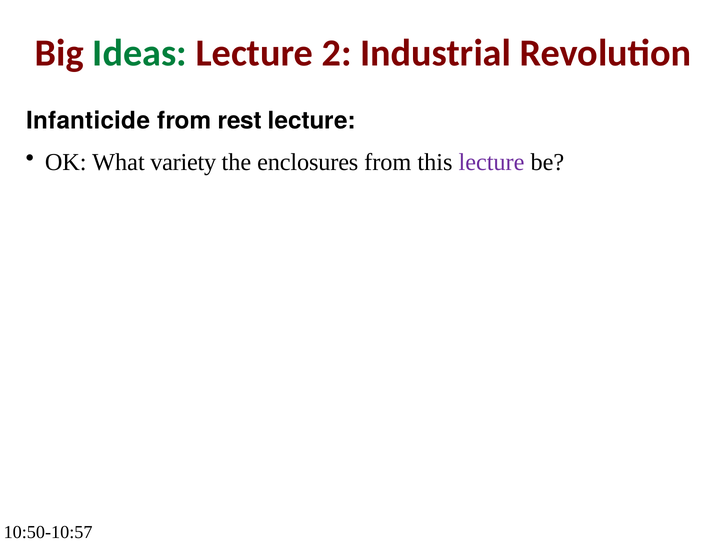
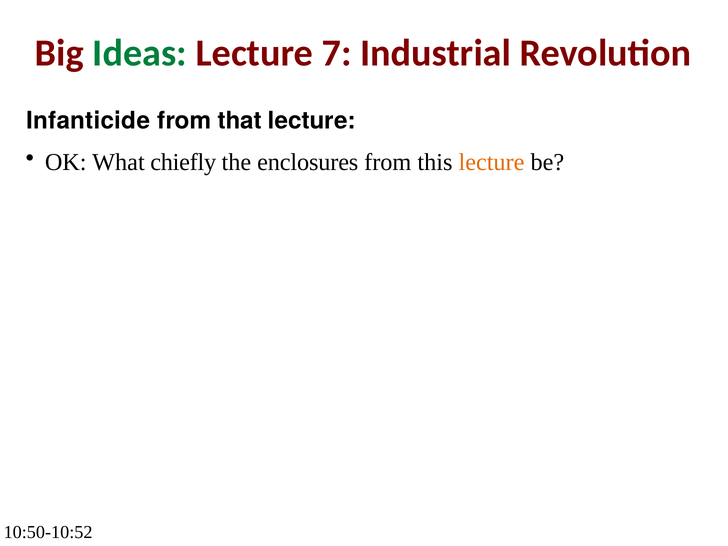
2: 2 -> 7
rest: rest -> that
variety: variety -> chiefly
lecture at (492, 162) colour: purple -> orange
10:50-10:57: 10:50-10:57 -> 10:50-10:52
